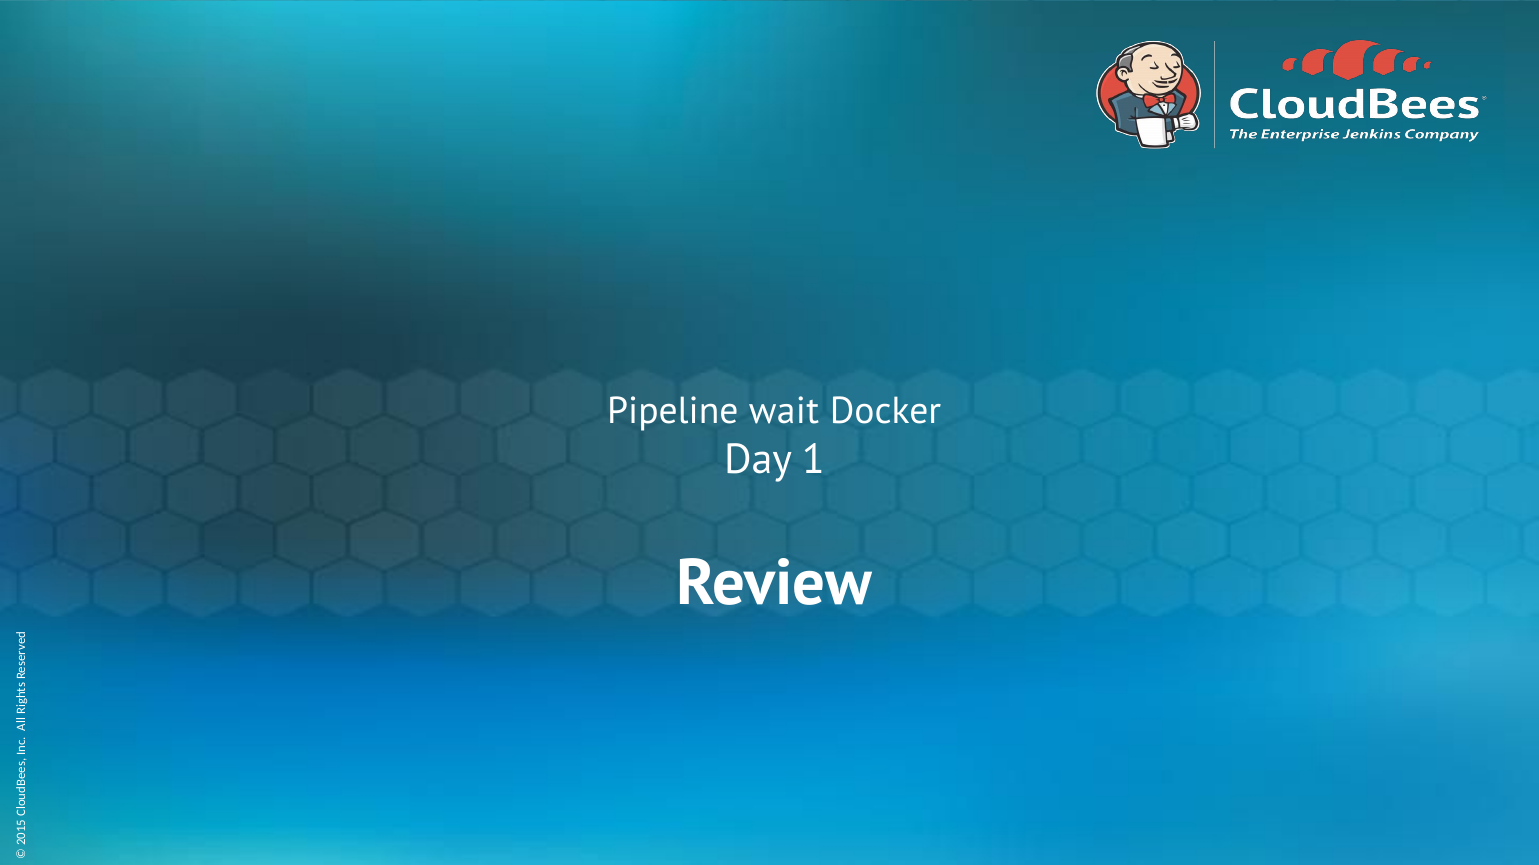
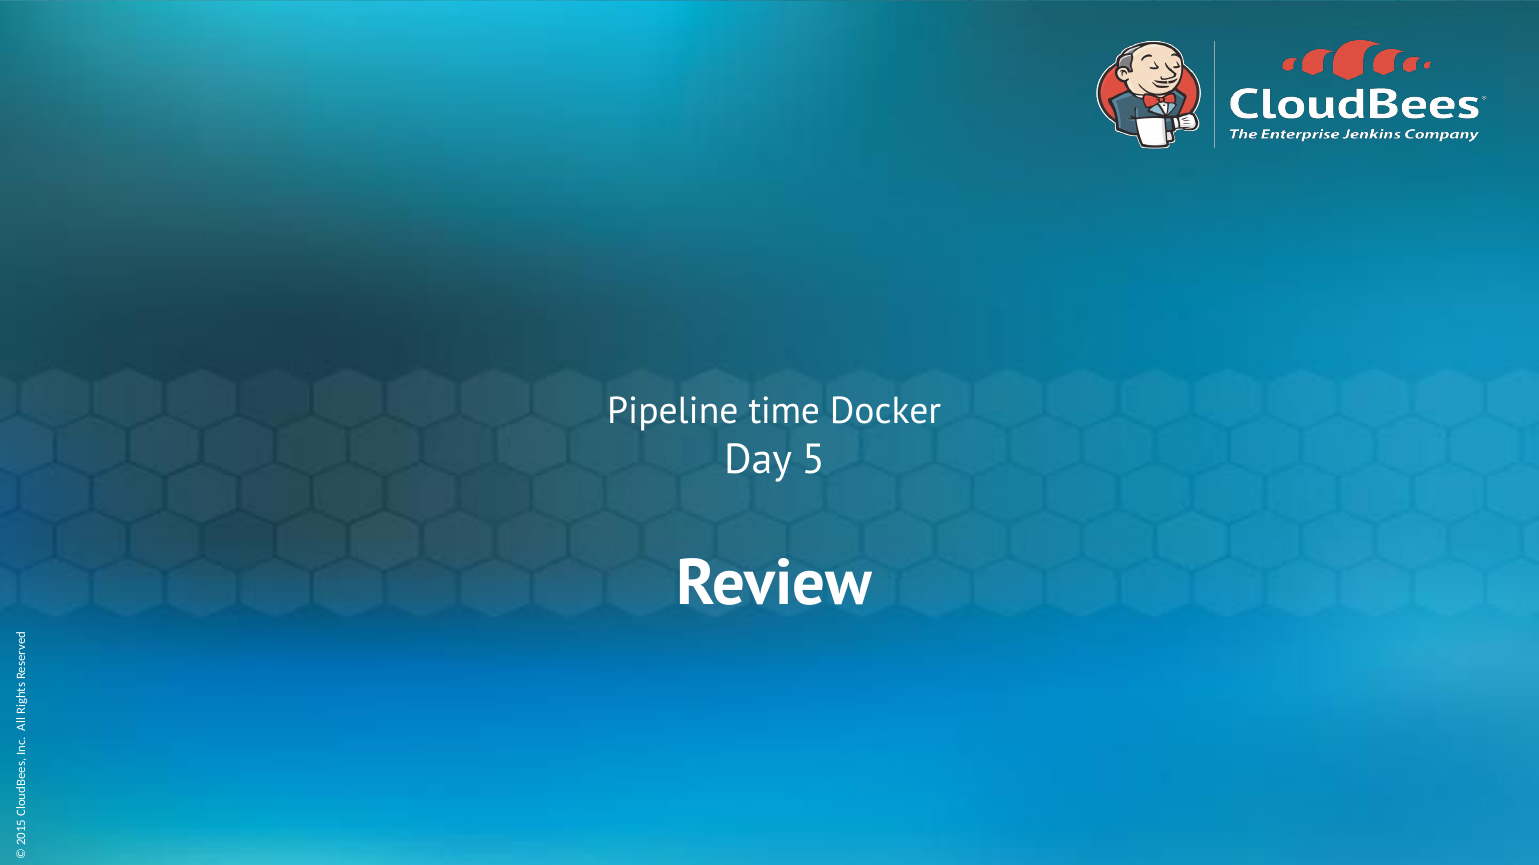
wait: wait -> time
Day 1: 1 -> 5
